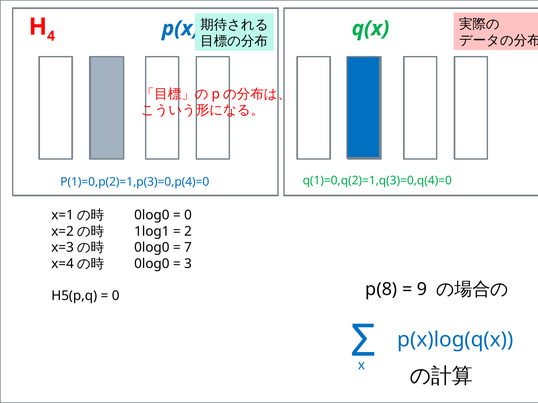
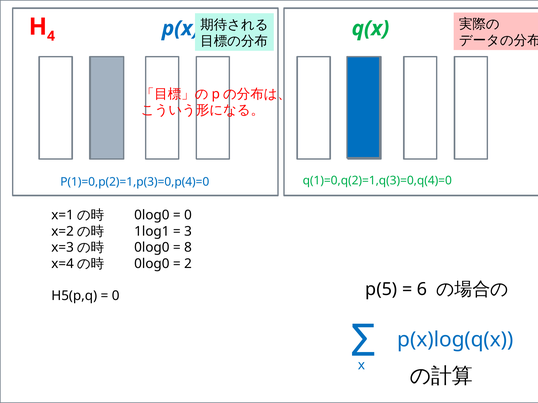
2: 2 -> 3
7: 7 -> 8
3: 3 -> 2
p(8: p(8 -> p(5
9: 9 -> 6
